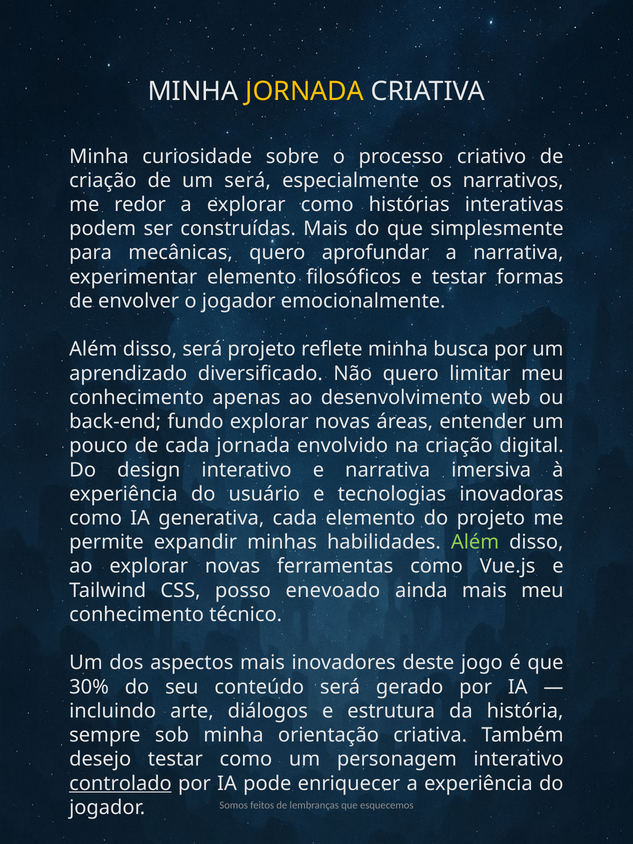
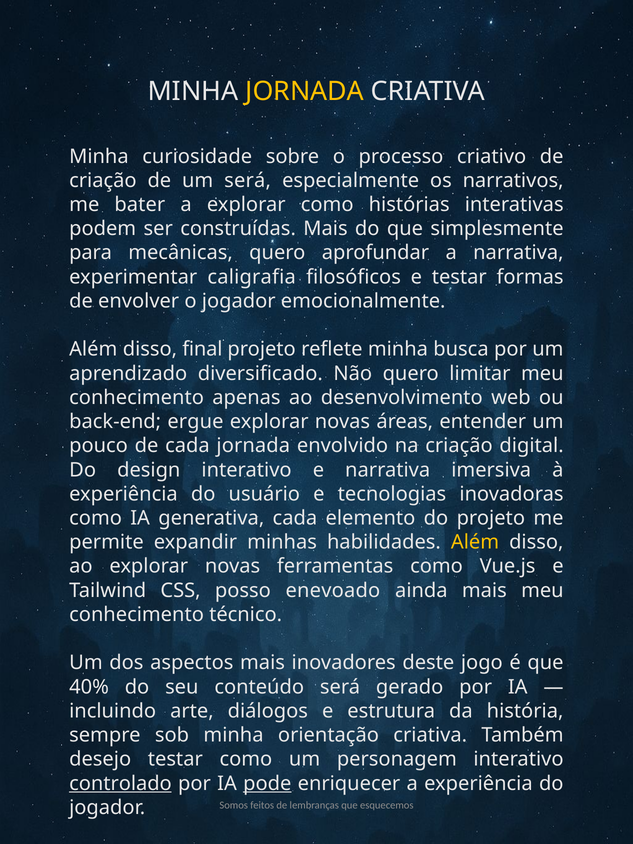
redor: redor -> bater
experimentar elemento: elemento -> caligrafia
disso será: será -> final
fundo: fundo -> ergue
Além at (475, 542) colour: light green -> yellow
30%: 30% -> 40%
pode underline: none -> present
